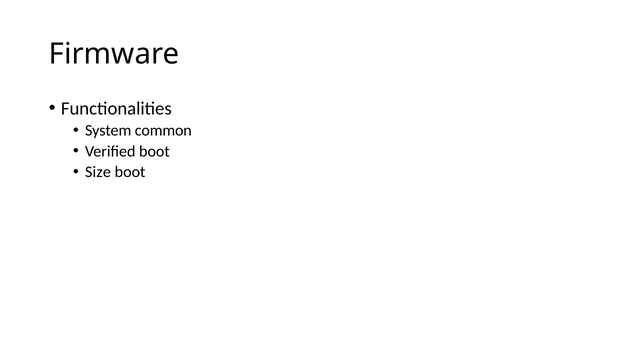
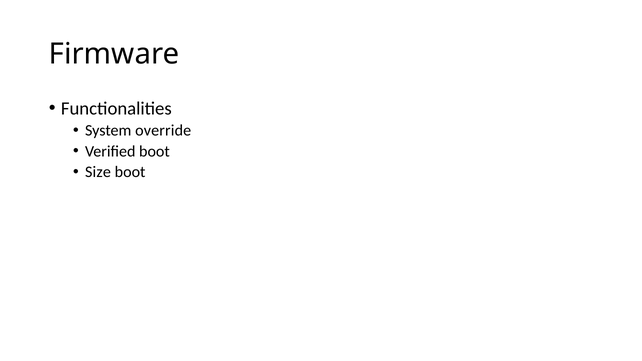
common: common -> override
